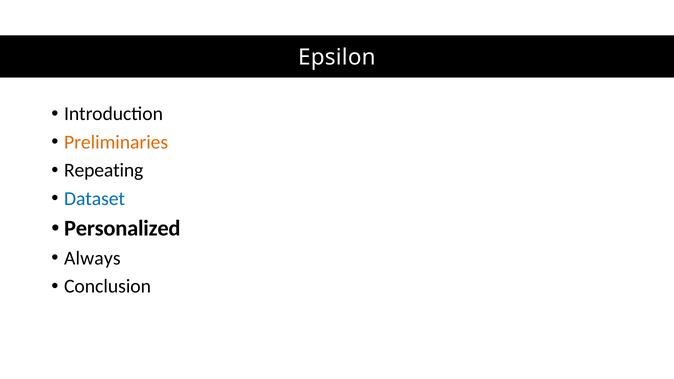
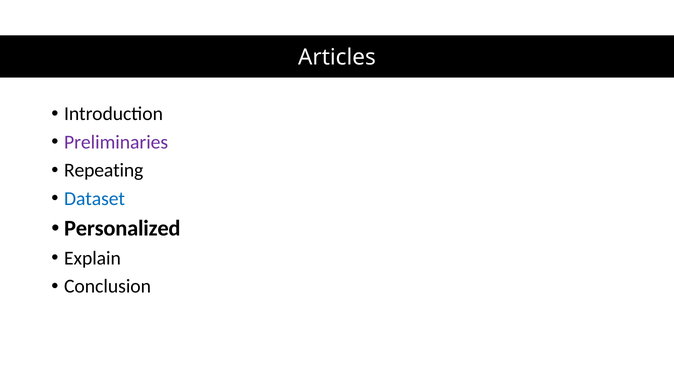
Epsilon: Epsilon -> Articles
Preliminaries colour: orange -> purple
Always: Always -> Explain
